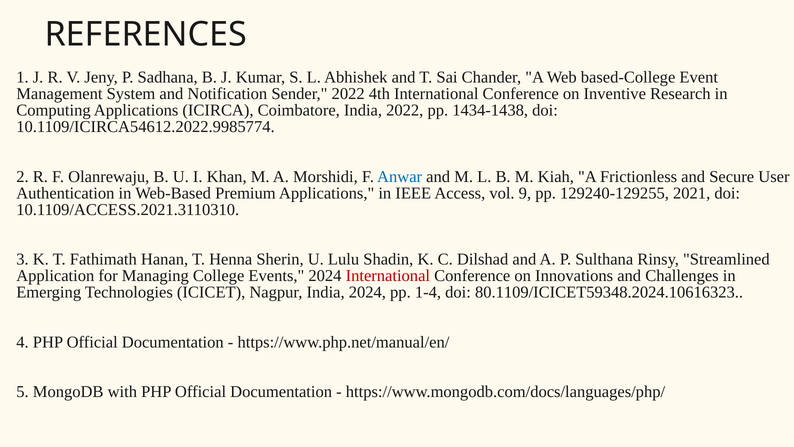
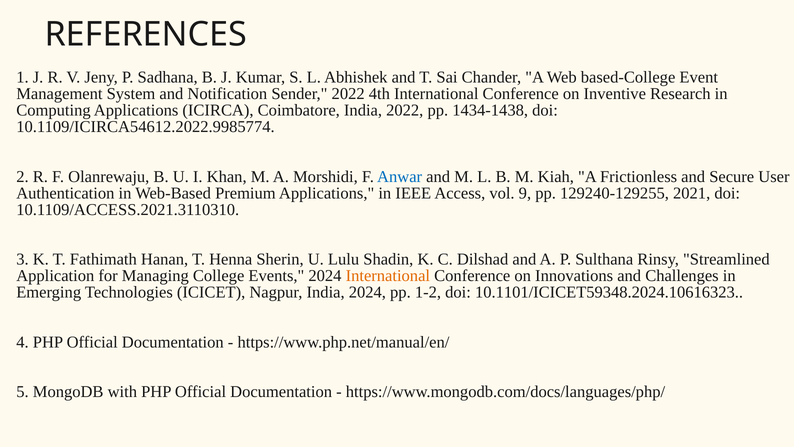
International at (388, 276) colour: red -> orange
1-4: 1-4 -> 1-2
80.1109/ICICET59348.2024.10616323: 80.1109/ICICET59348.2024.10616323 -> 10.1101/ICICET59348.2024.10616323
